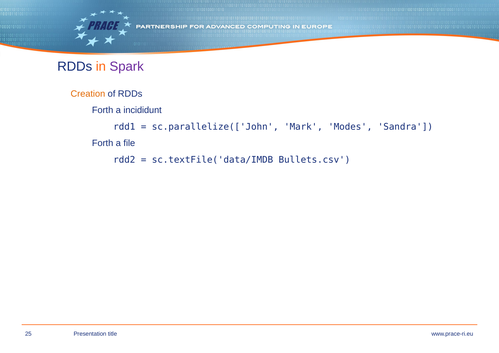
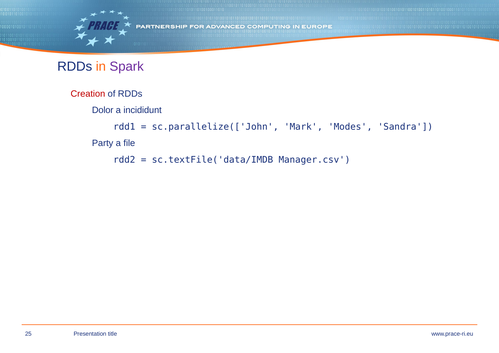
Creation colour: orange -> red
Forth at (103, 110): Forth -> Dolor
Forth at (103, 143): Forth -> Party
Bullets.csv: Bullets.csv -> Manager.csv
